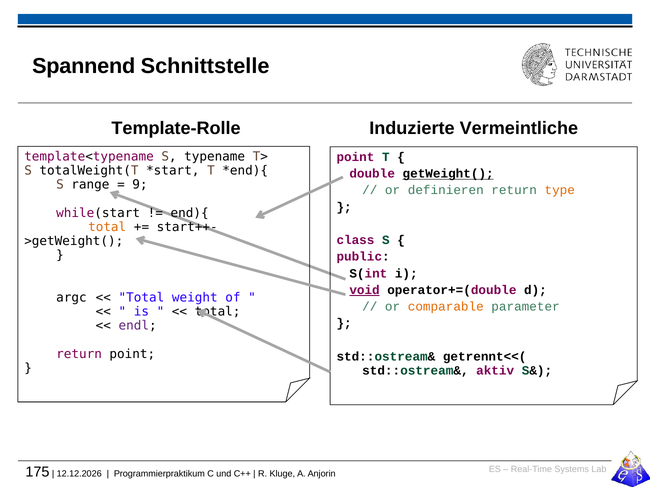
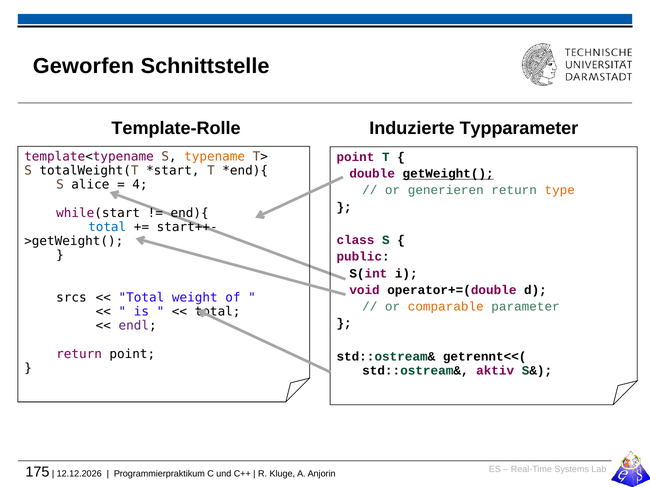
Spannend: Spannend -> Geworfen
Vermeintliche: Vermeintliche -> Typparameter
typename colour: black -> orange
range: range -> alice
9: 9 -> 4
definieren: definieren -> generieren
total at (107, 227) colour: orange -> blue
void underline: present -> none
argc: argc -> srcs
